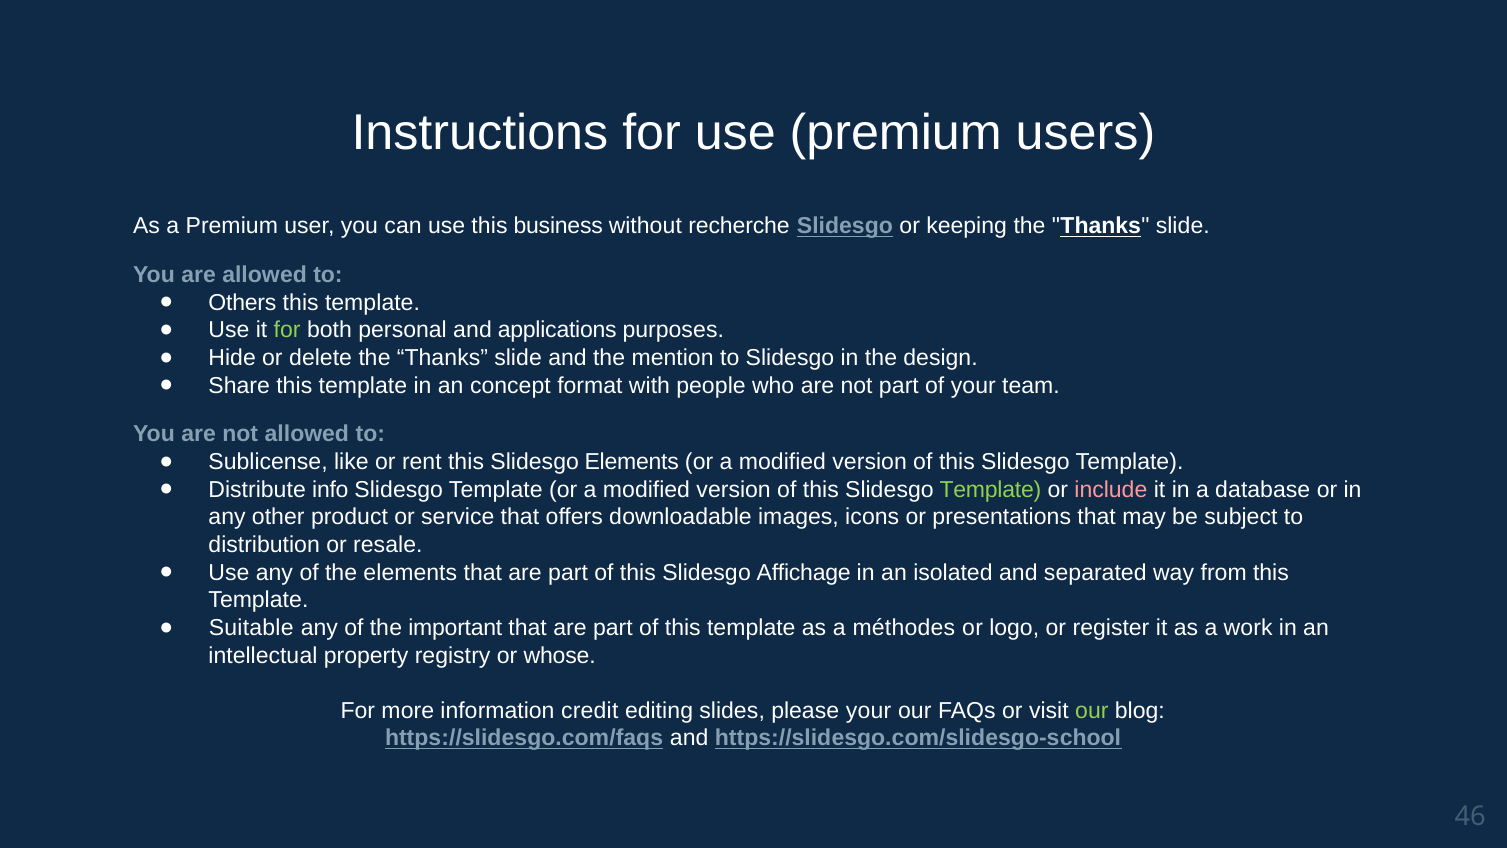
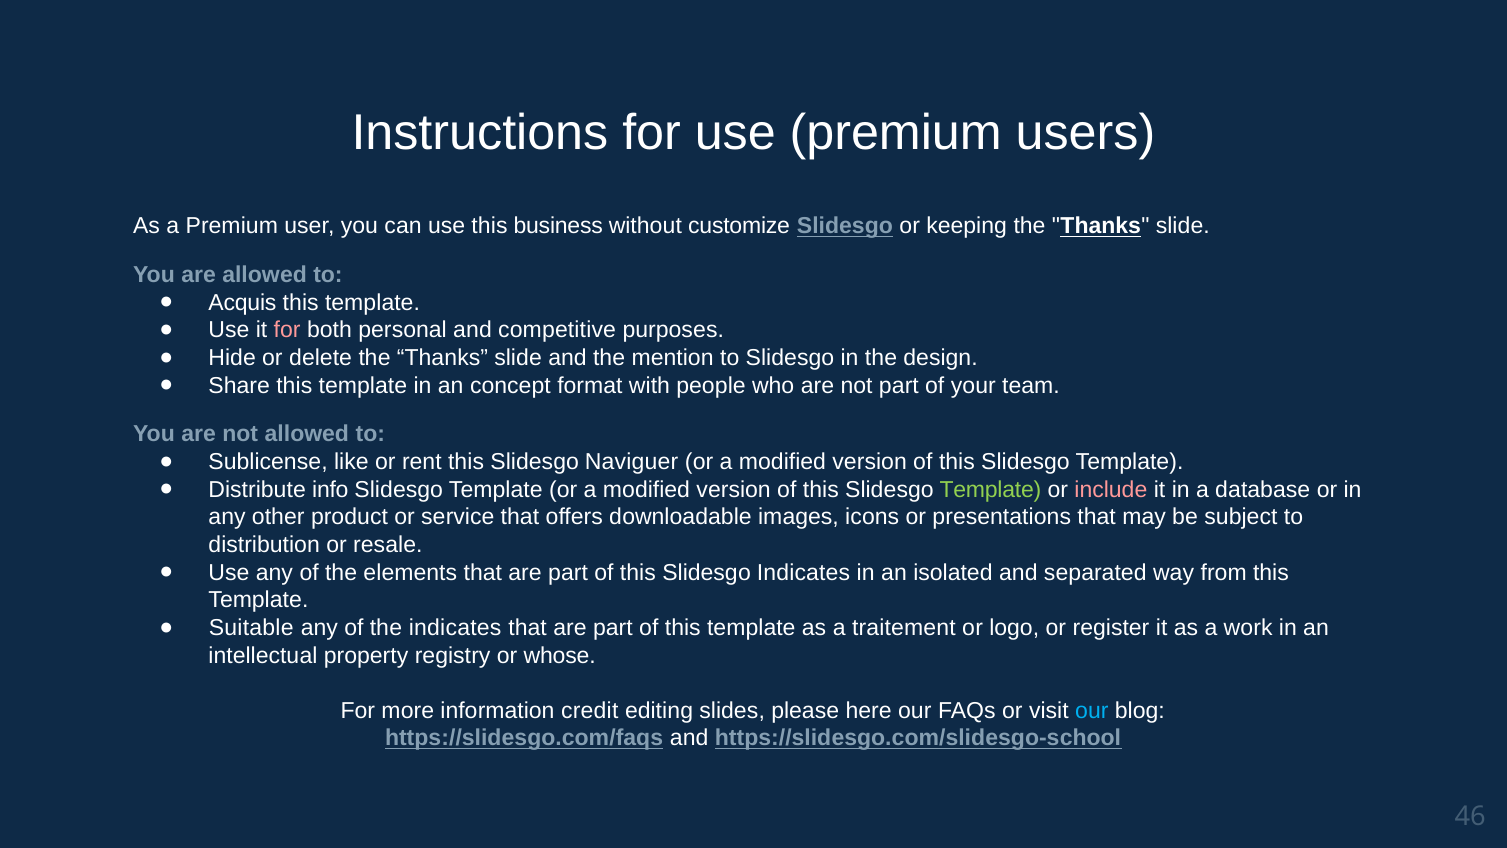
recherche: recherche -> customize
Others: Others -> Acquis
for at (287, 330) colour: light green -> pink
applications: applications -> competitive
Slidesgo Elements: Elements -> Naviguer
Slidesgo Affichage: Affichage -> Indicates
the important: important -> indicates
méthodes: méthodes -> traitement
please your: your -> here
our at (1092, 710) colour: light green -> light blue
